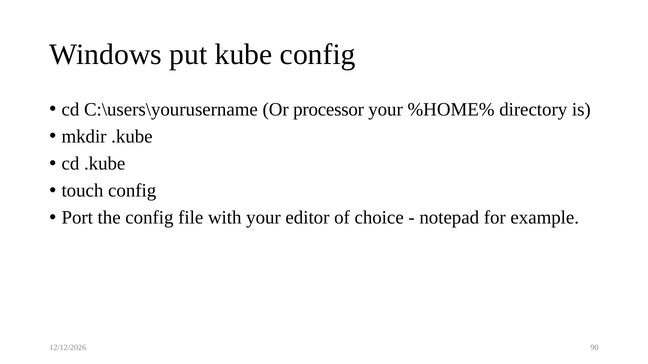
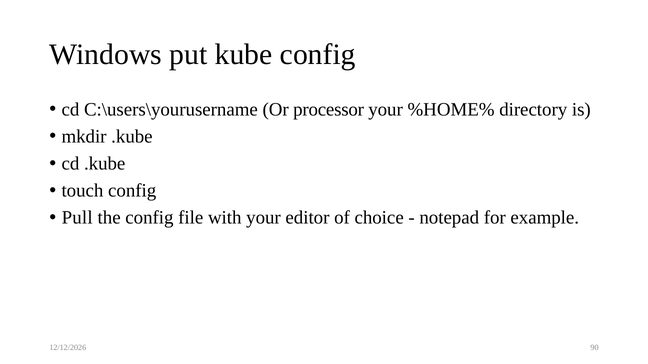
Port: Port -> Pull
